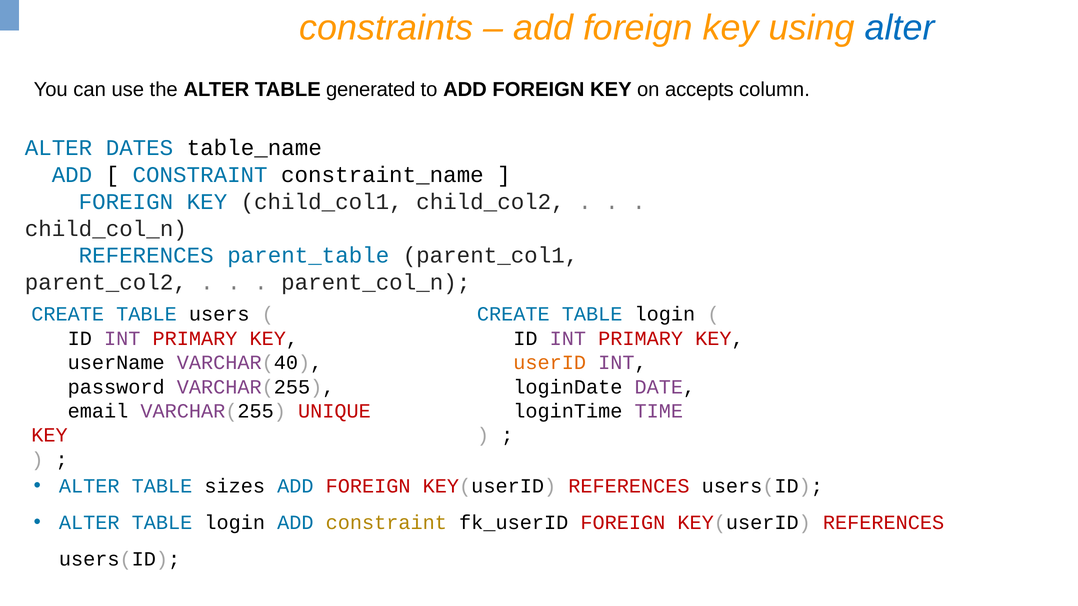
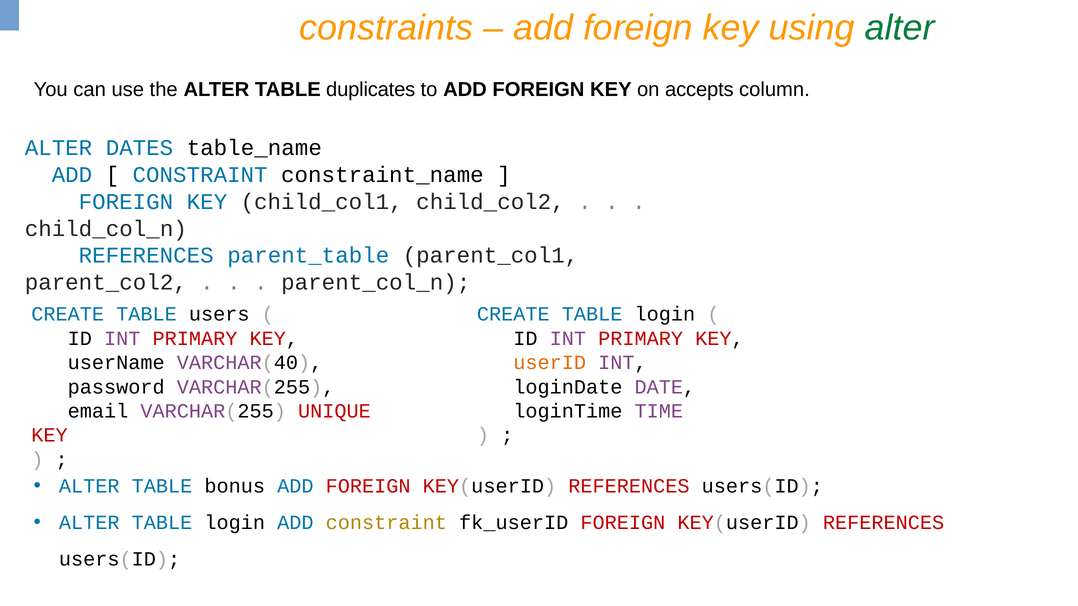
alter at (900, 28) colour: blue -> green
generated: generated -> duplicates
sizes: sizes -> bonus
